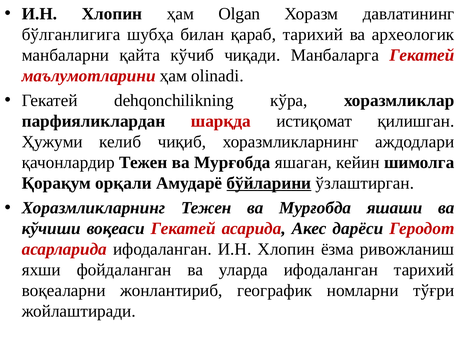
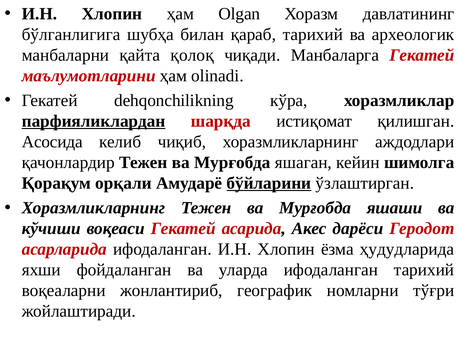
кўчиб: кўчиб -> қолоқ
парфияликлардан underline: none -> present
Ҳужуми: Ҳужуми -> Асосида
ривожланиш: ривожланиш -> ҳудудларида
